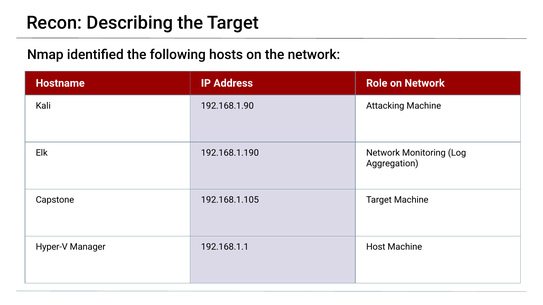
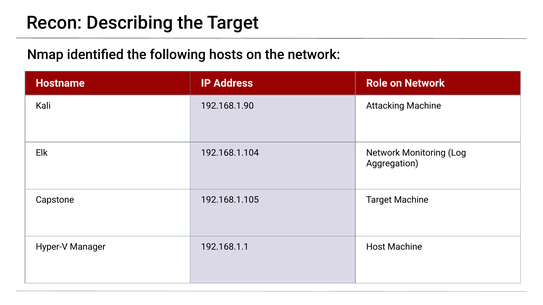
192.168.1.190: 192.168.1.190 -> 192.168.1.104
